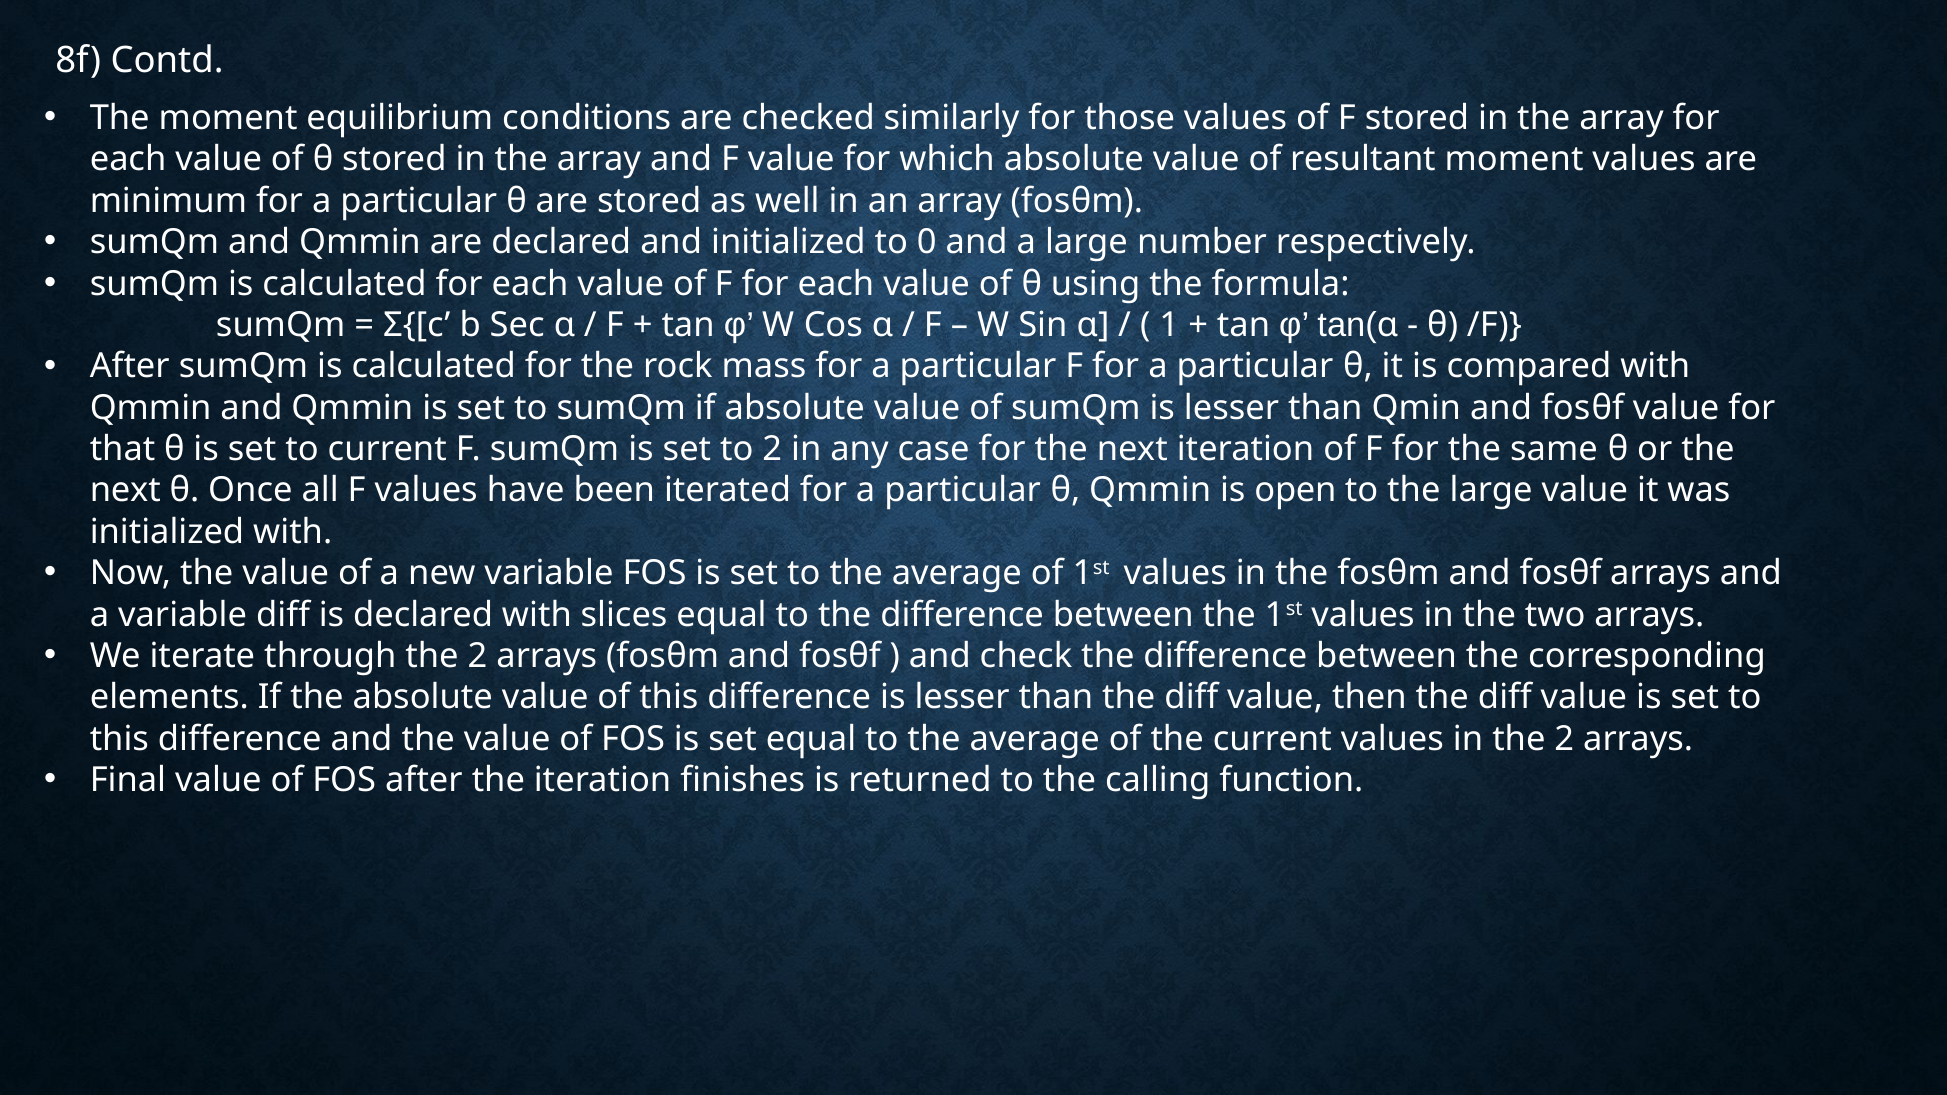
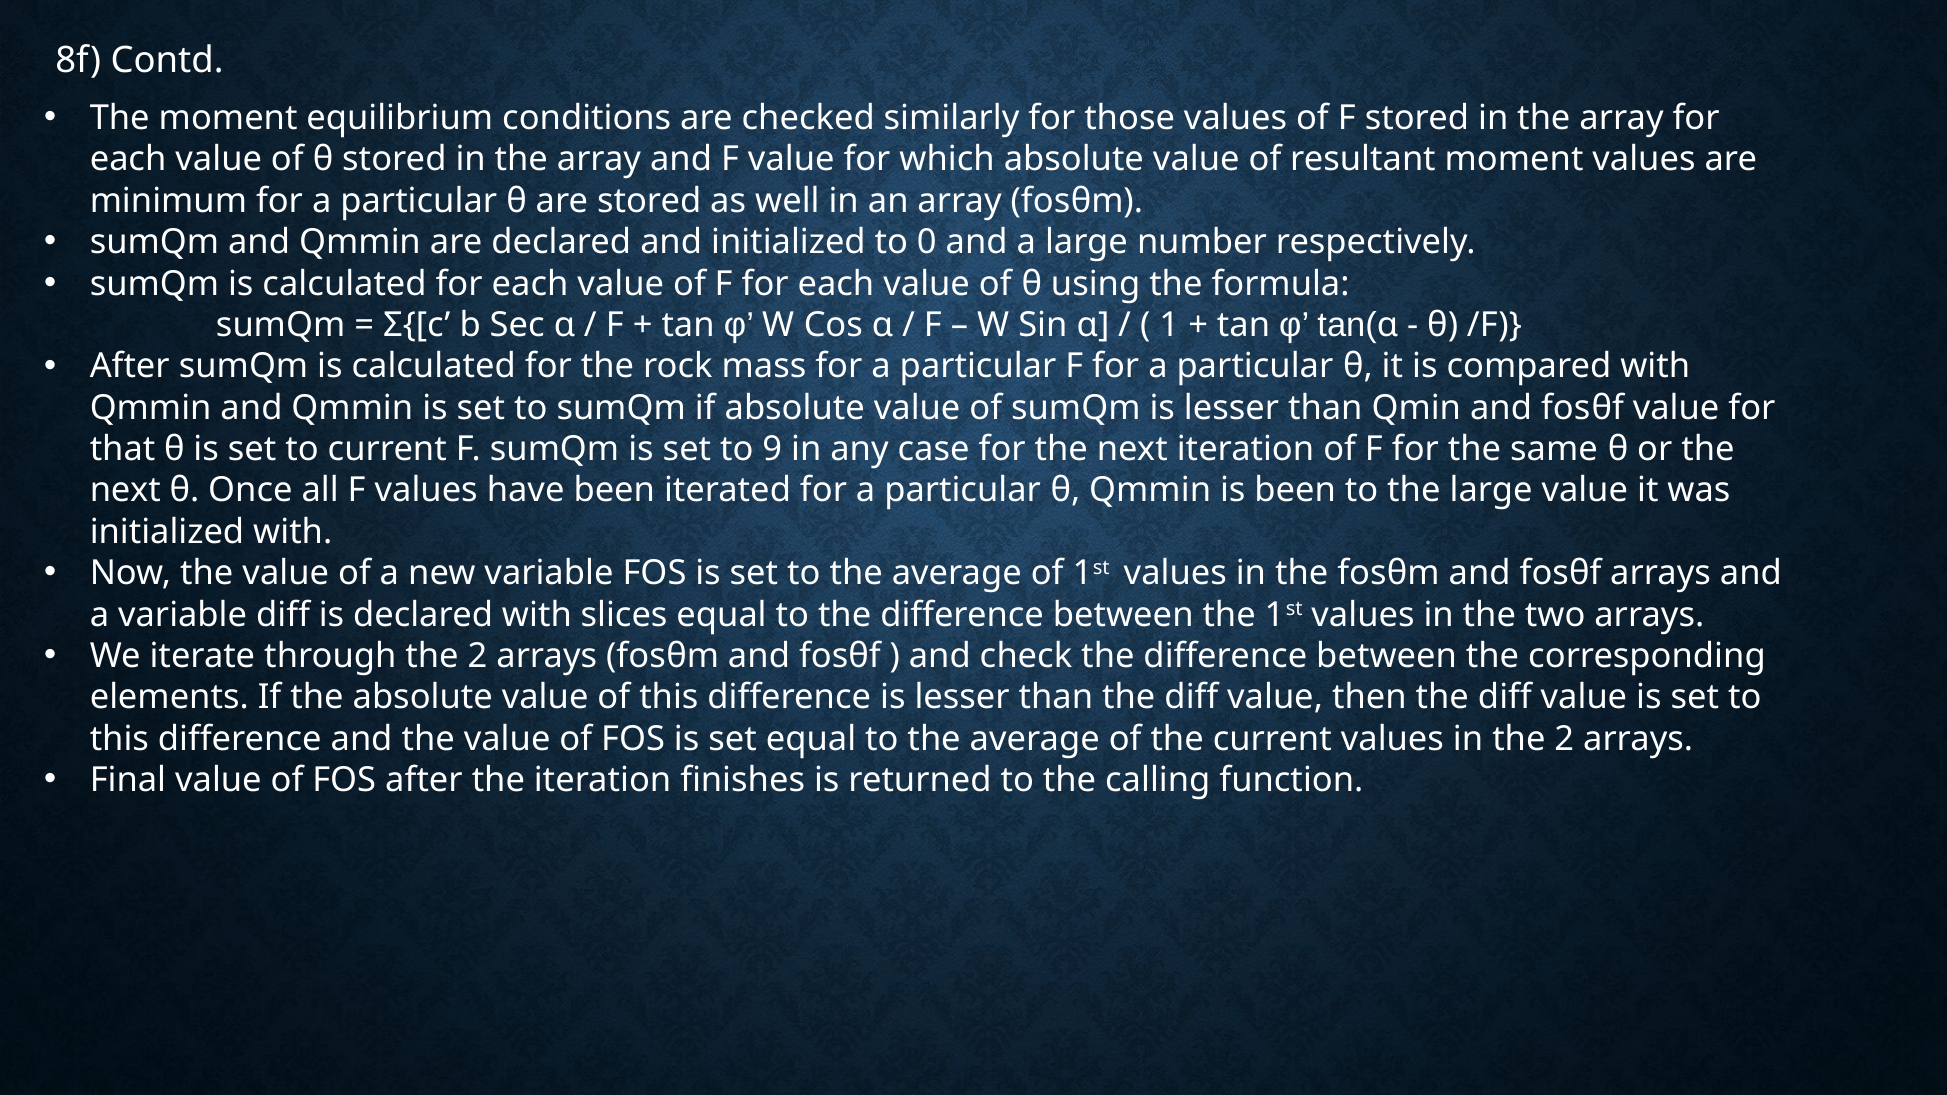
to 2: 2 -> 9
is open: open -> been
